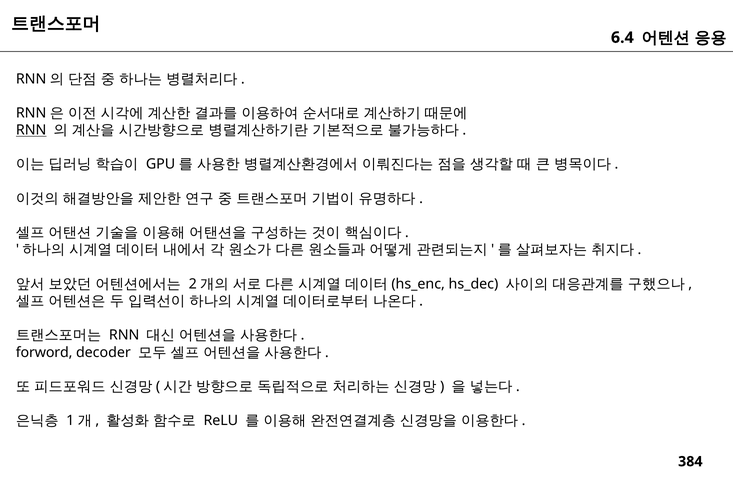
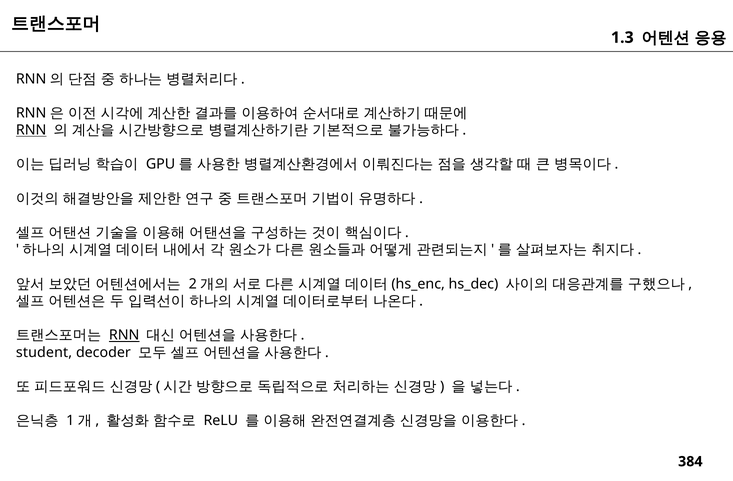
6.4: 6.4 -> 1.3
RNN at (124, 336) underline: none -> present
forword: forword -> student
